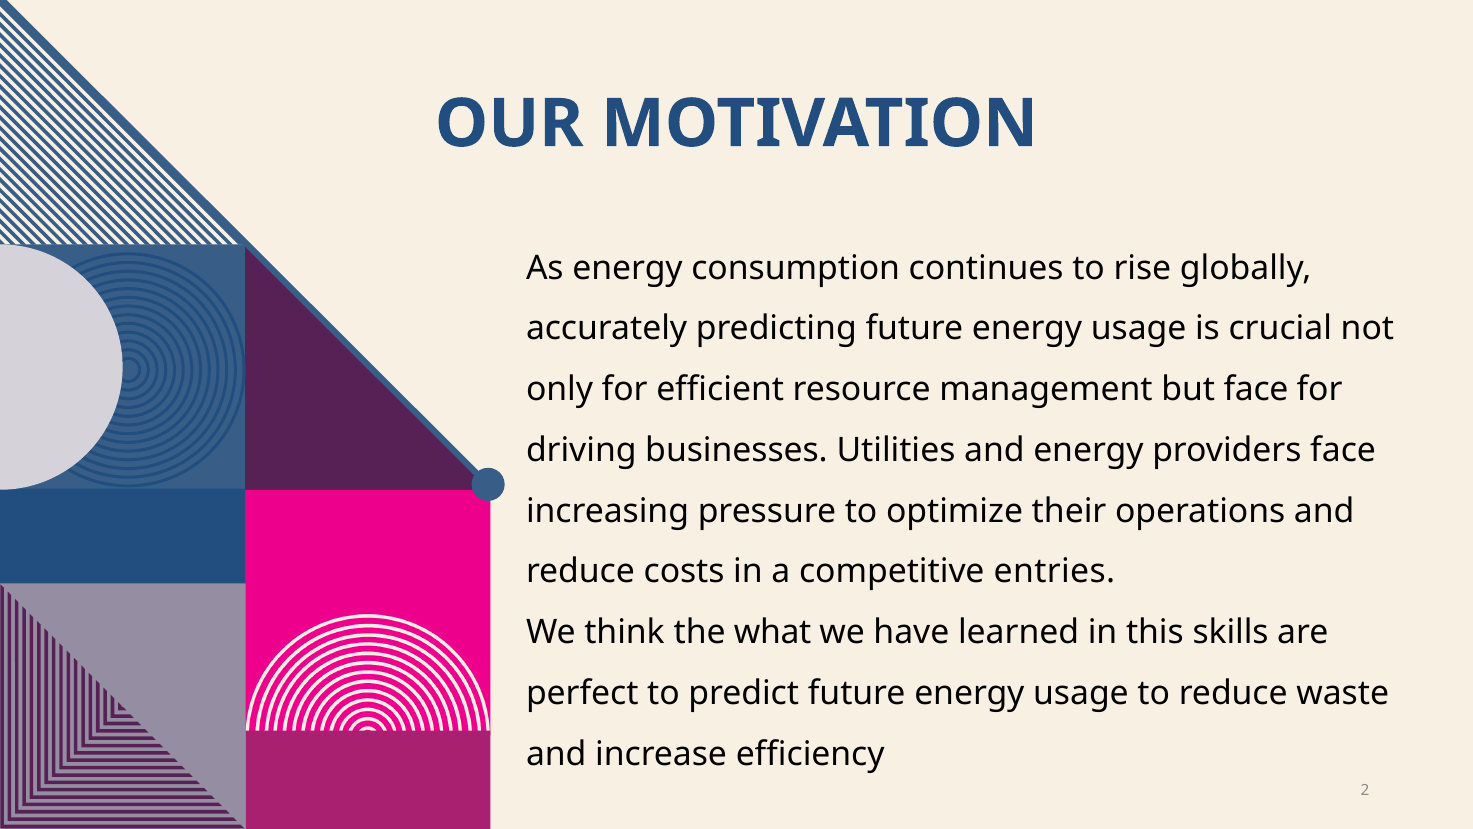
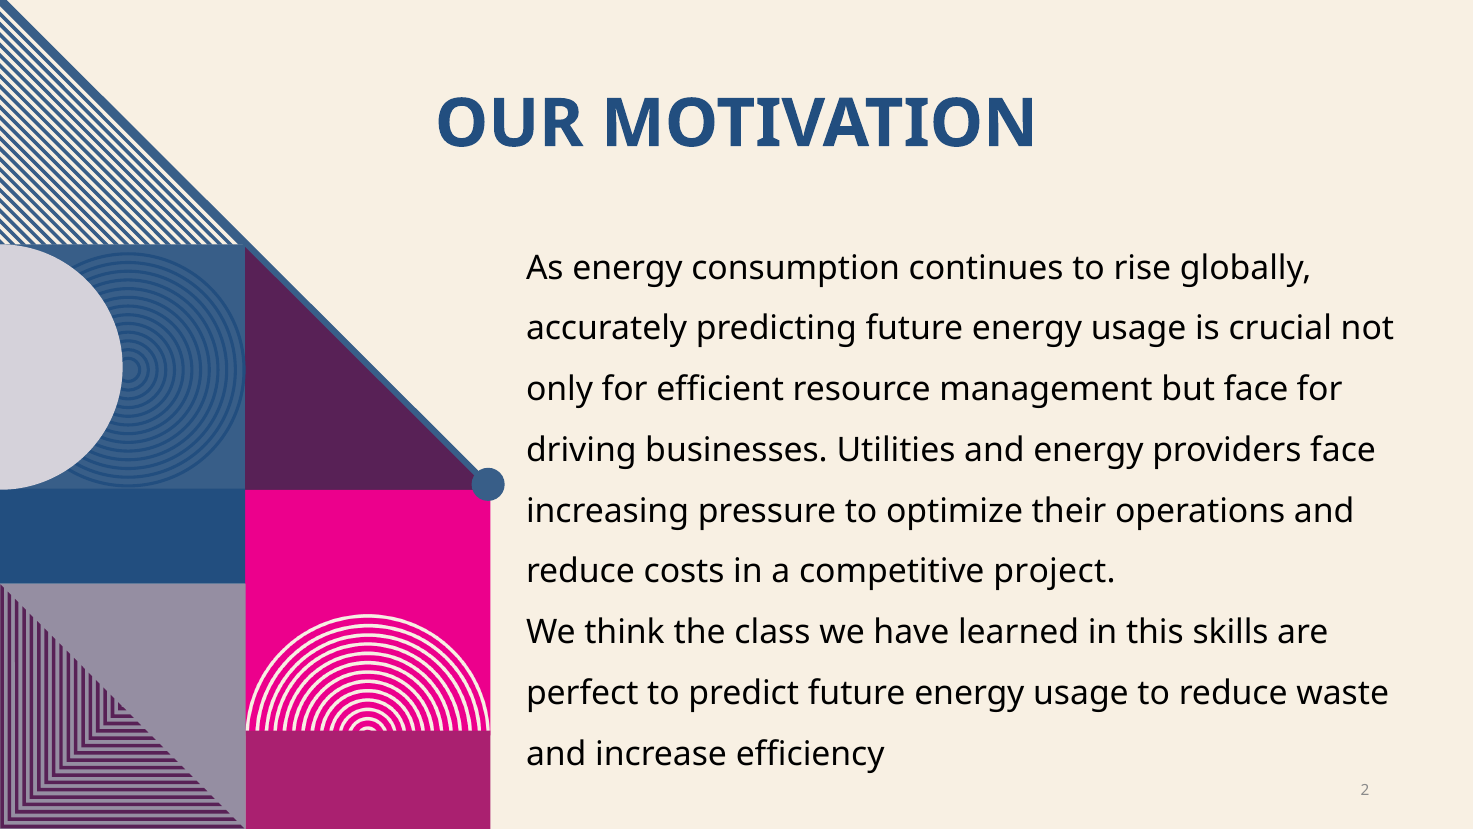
entries: entries -> project
what: what -> class
